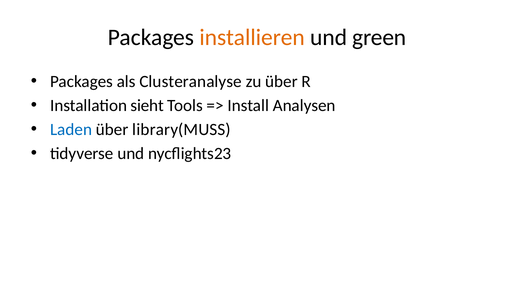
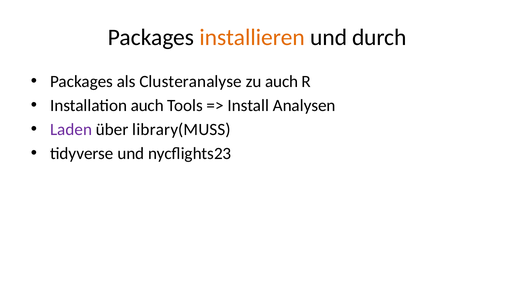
green: green -> durch
zu über: über -> auch
Installation sieht: sieht -> auch
Laden colour: blue -> purple
